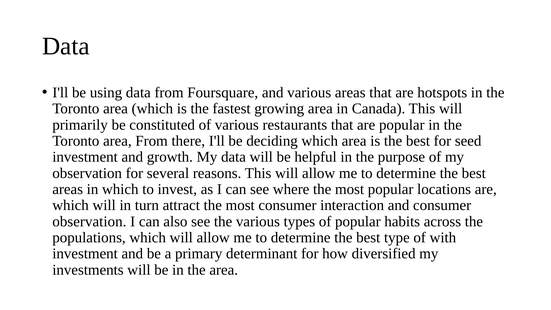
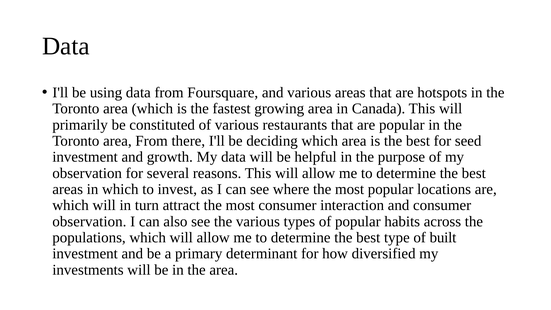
with: with -> built
